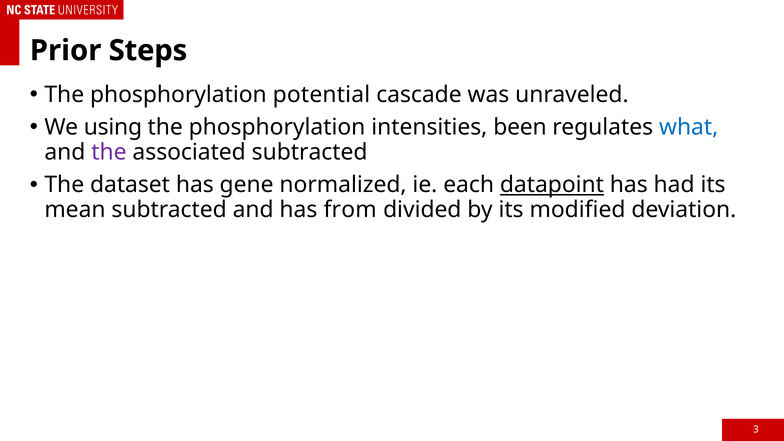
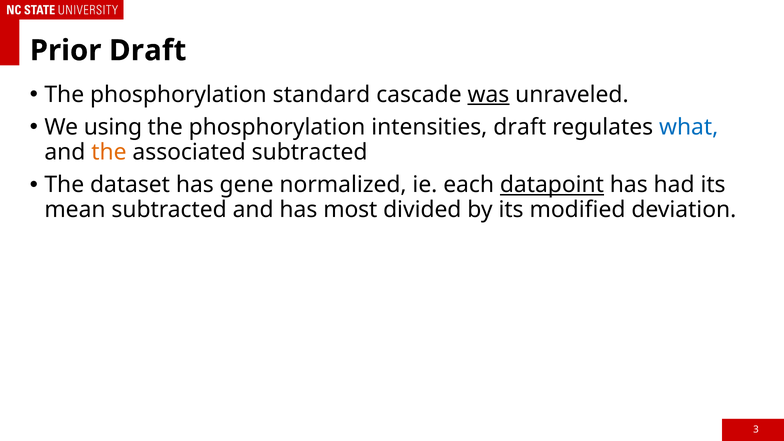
Prior Steps: Steps -> Draft
potential: potential -> standard
was underline: none -> present
intensities been: been -> draft
the at (109, 152) colour: purple -> orange
from: from -> most
